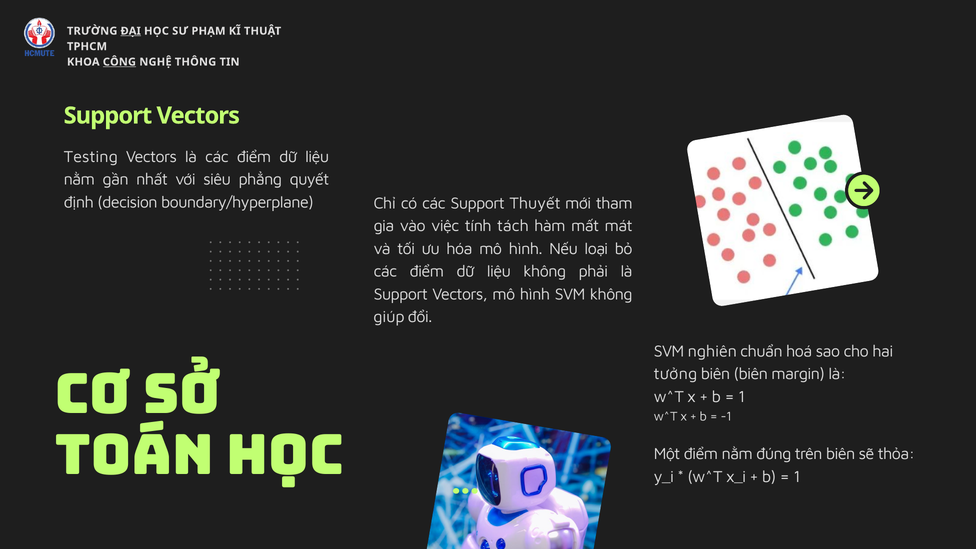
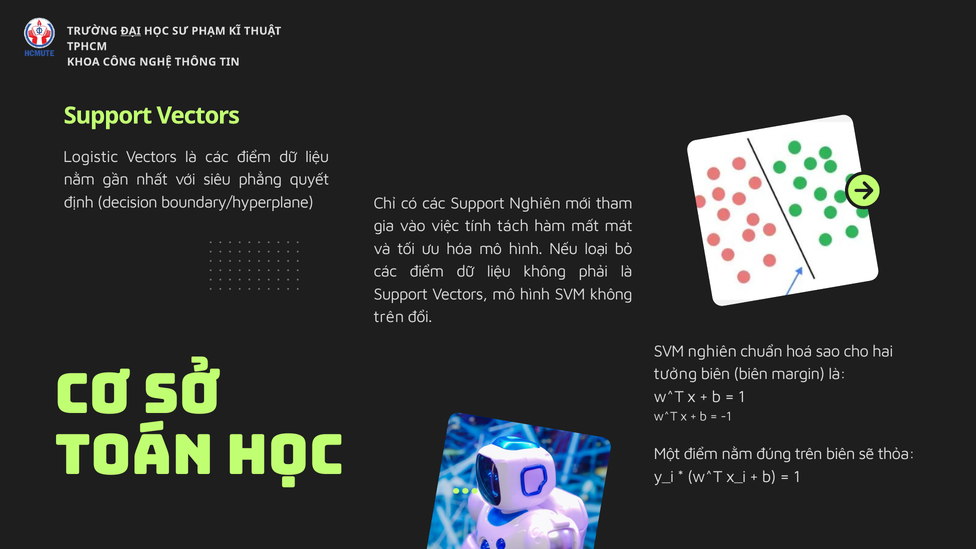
CÔNG underline: present -> none
Testing: Testing -> Logistic
Support Thuyết: Thuyết -> Nghiên
giúp at (389, 317): giúp -> trên
